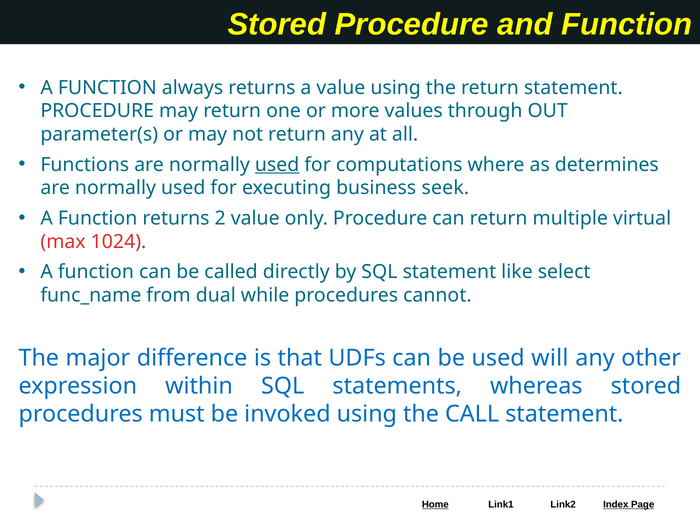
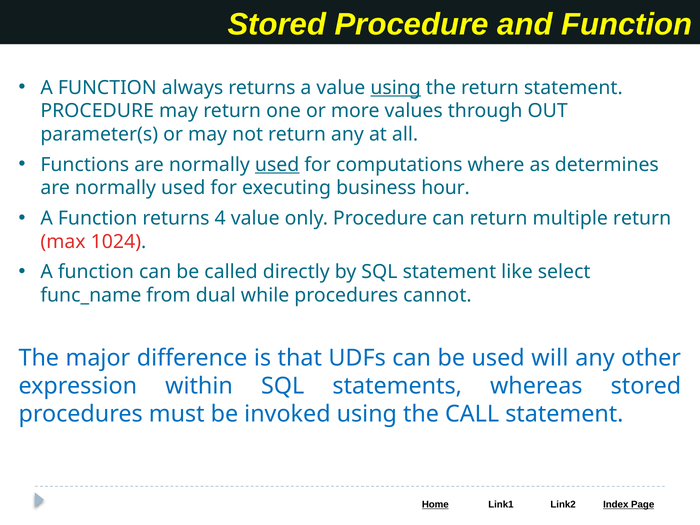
using at (396, 88) underline: none -> present
seek: seek -> hour
2: 2 -> 4
multiple virtual: virtual -> return
